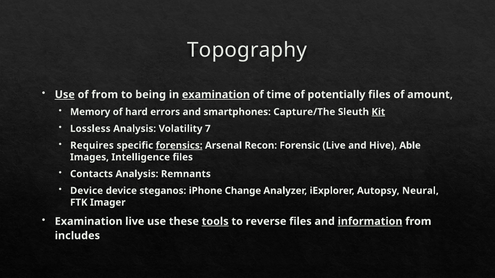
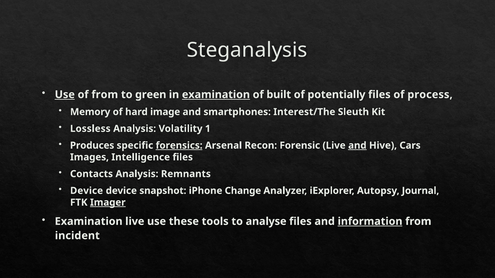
Topography: Topography -> Steganalysis
being: being -> green
time: time -> built
amount: amount -> process
errors: errors -> image
Capture/The: Capture/The -> Interest/The
Kit underline: present -> none
7: 7 -> 1
Requires: Requires -> Produces
and at (357, 146) underline: none -> present
Able: Able -> Cars
steganos: steganos -> snapshot
Neural: Neural -> Journal
Imager underline: none -> present
tools underline: present -> none
reverse: reverse -> analyse
includes: includes -> incident
